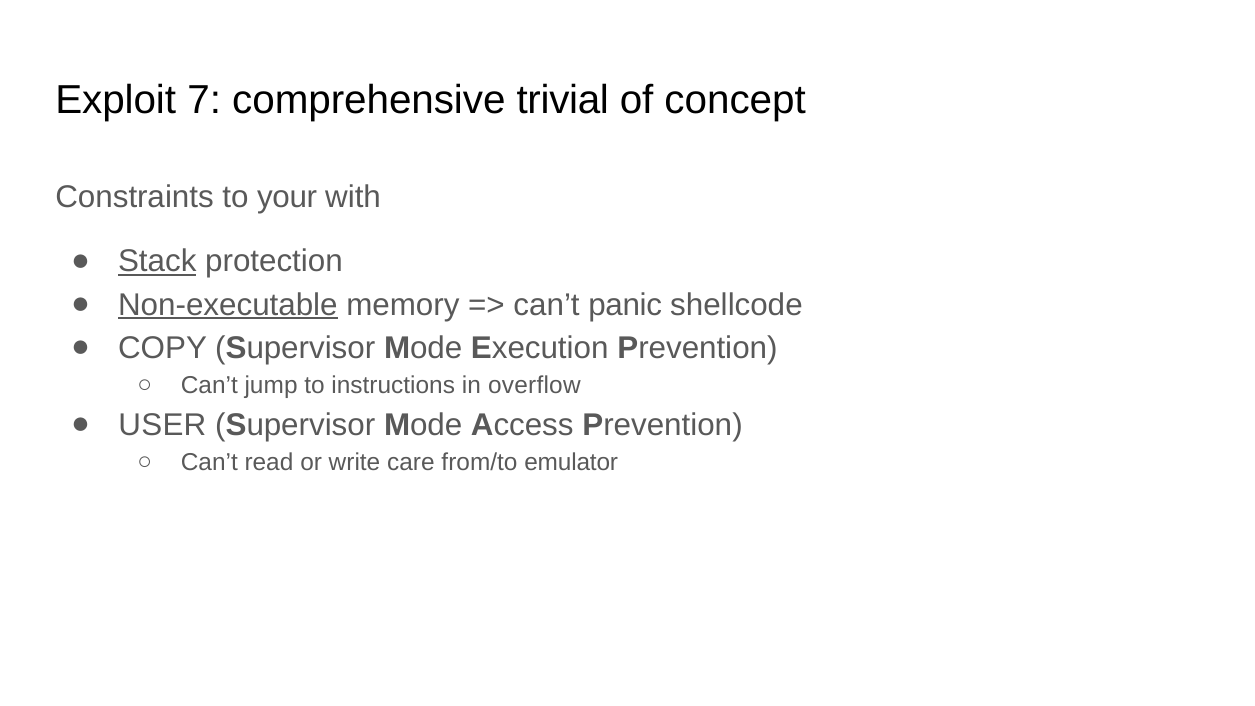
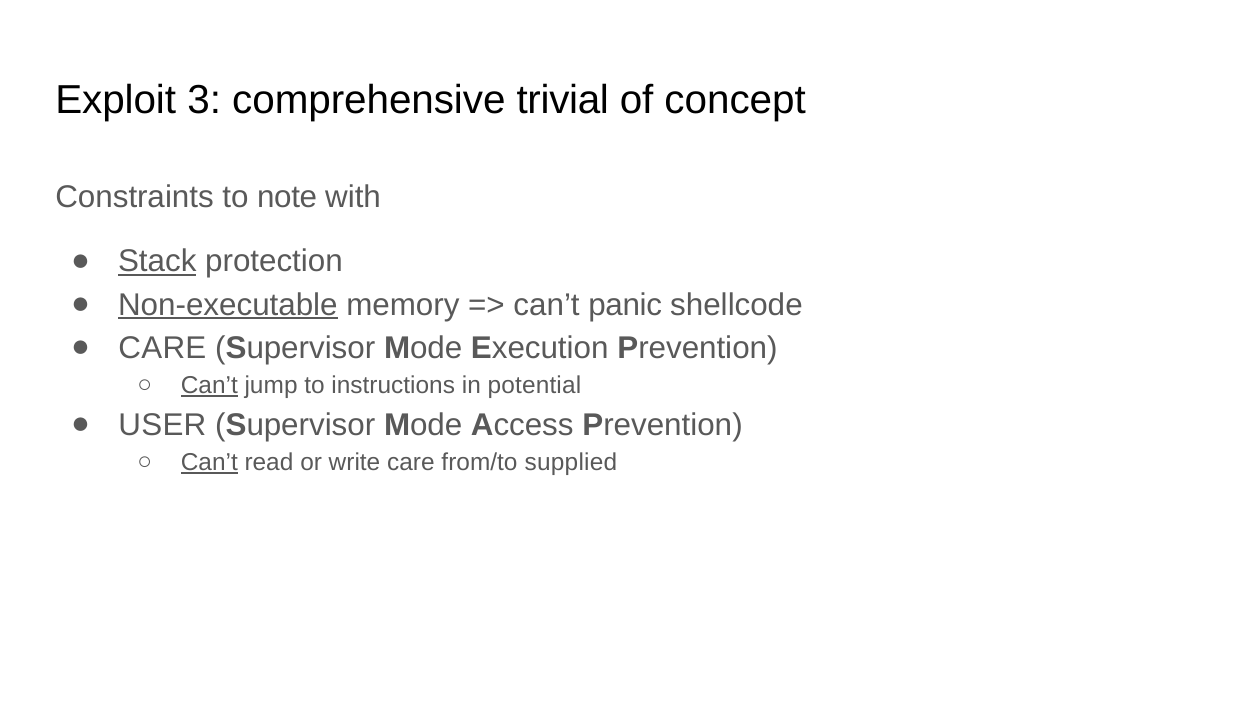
7: 7 -> 3
your: your -> note
COPY at (163, 348): COPY -> CARE
Can’t at (209, 386) underline: none -> present
overflow: overflow -> potential
Can’t at (209, 463) underline: none -> present
emulator: emulator -> supplied
